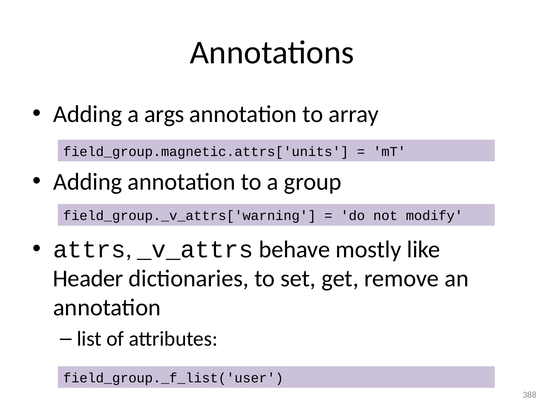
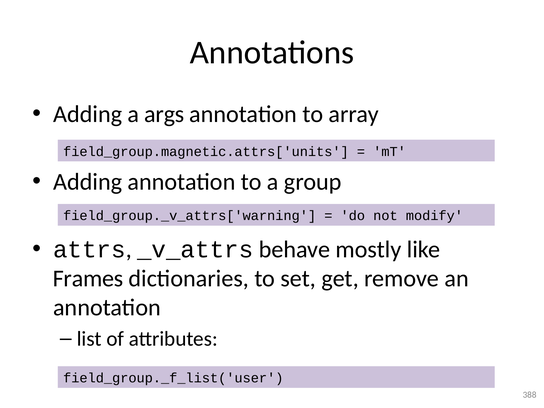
Header: Header -> Frames
